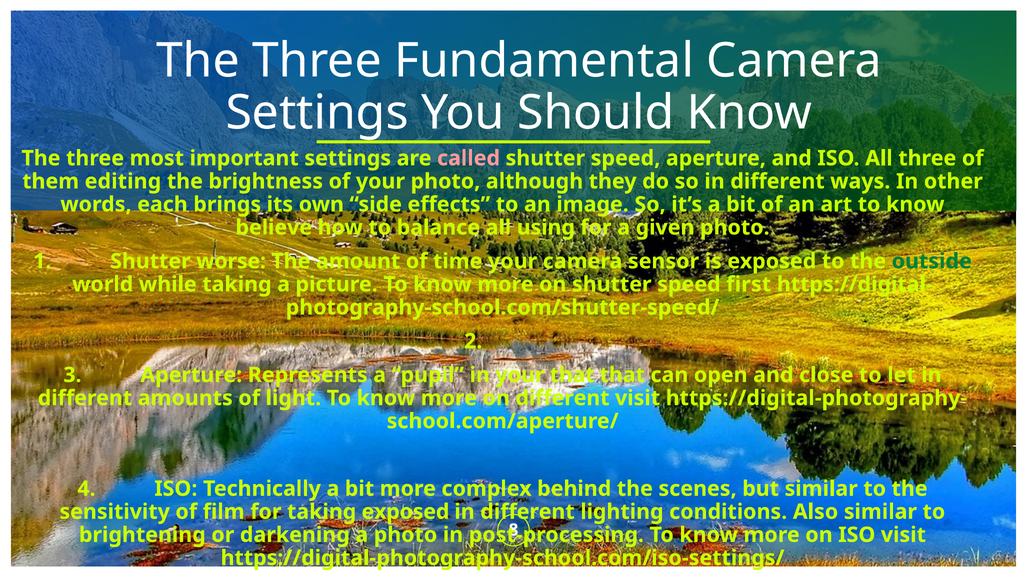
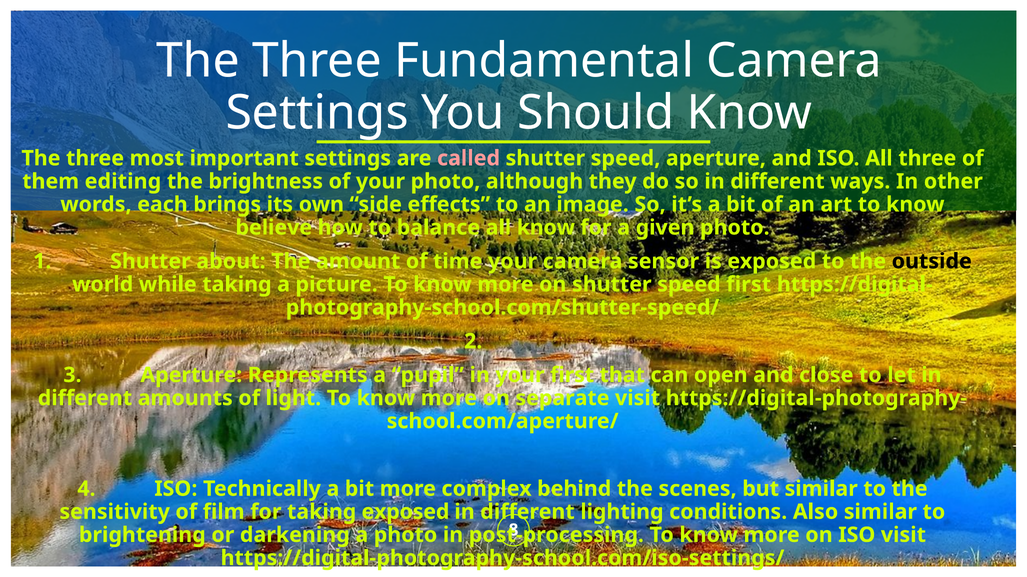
all using: using -> know
worse: worse -> about
outside colour: green -> black
your that: that -> first
on different: different -> separate
